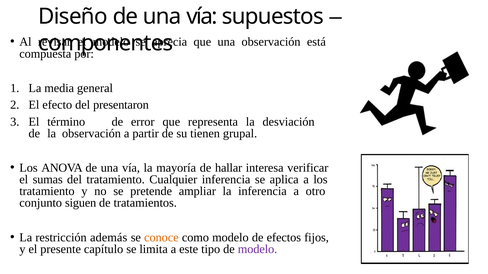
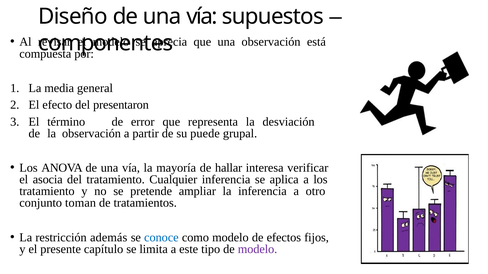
tienen: tienen -> puede
sumas: sumas -> asocia
siguen: siguen -> toman
conoce colour: orange -> blue
